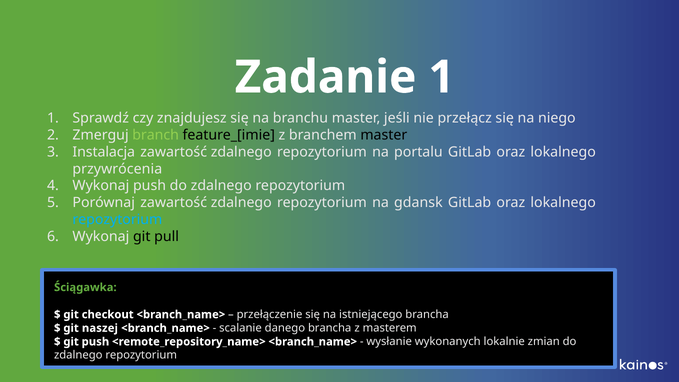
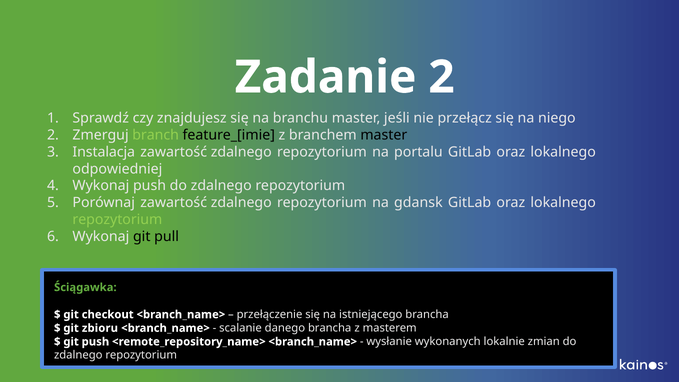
Zadanie 1: 1 -> 2
przywrócenia: przywrócenia -> odpowiedniej
repozytorium at (117, 220) colour: light blue -> light green
naszej: naszej -> zbioru
